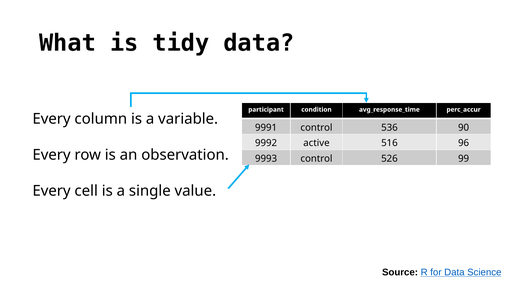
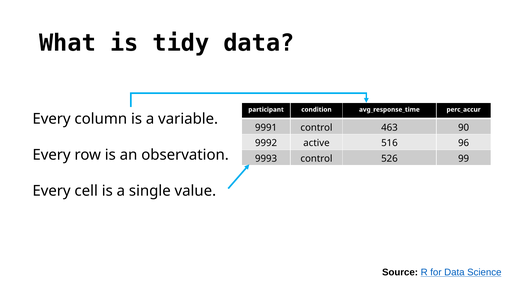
536: 536 -> 463
